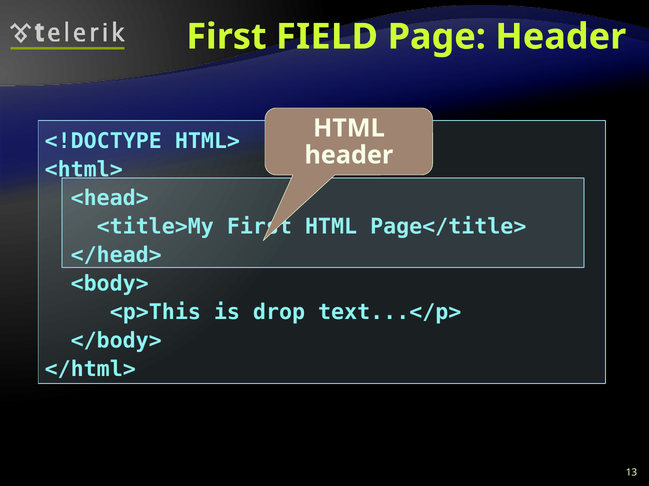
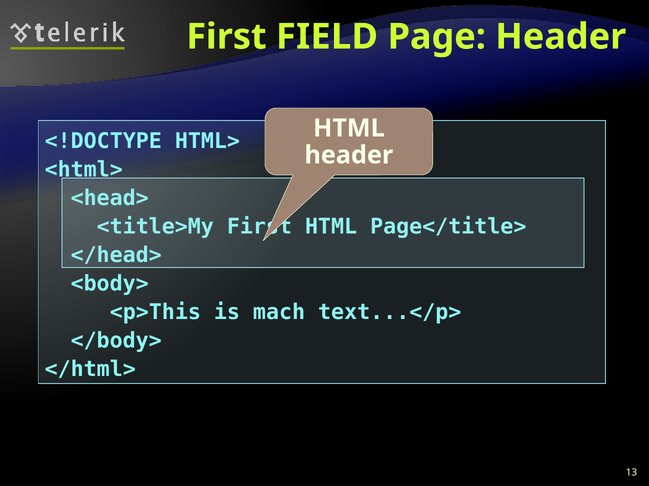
drop: drop -> mach
